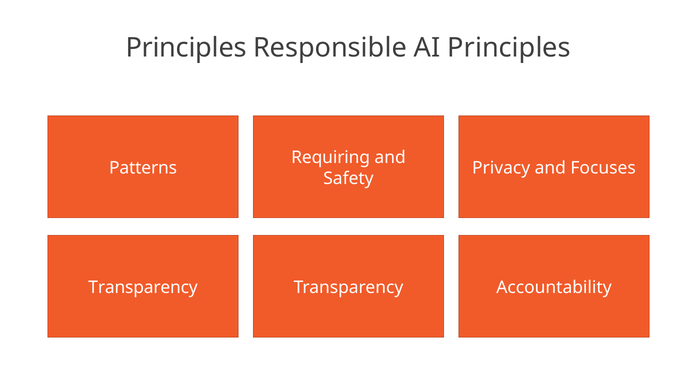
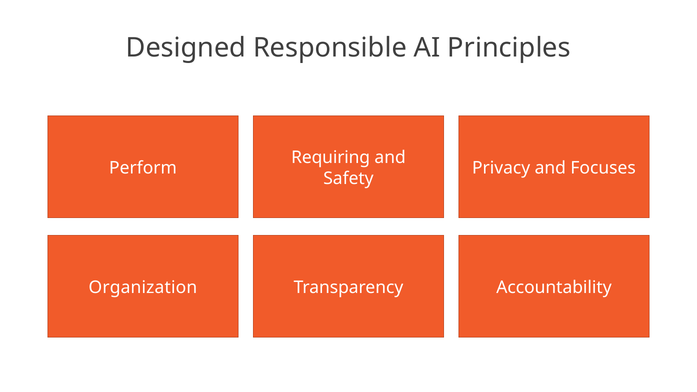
Principles at (186, 48): Principles -> Designed
Patterns: Patterns -> Perform
Transparency at (143, 288): Transparency -> Organization
